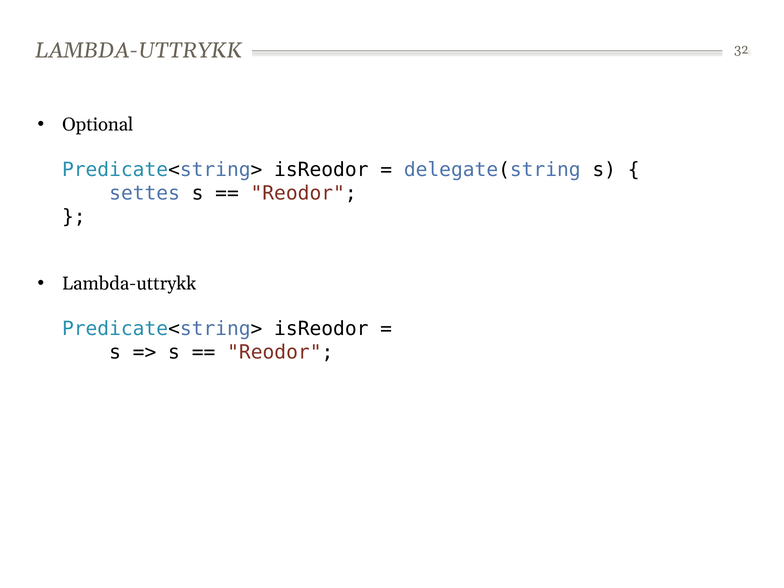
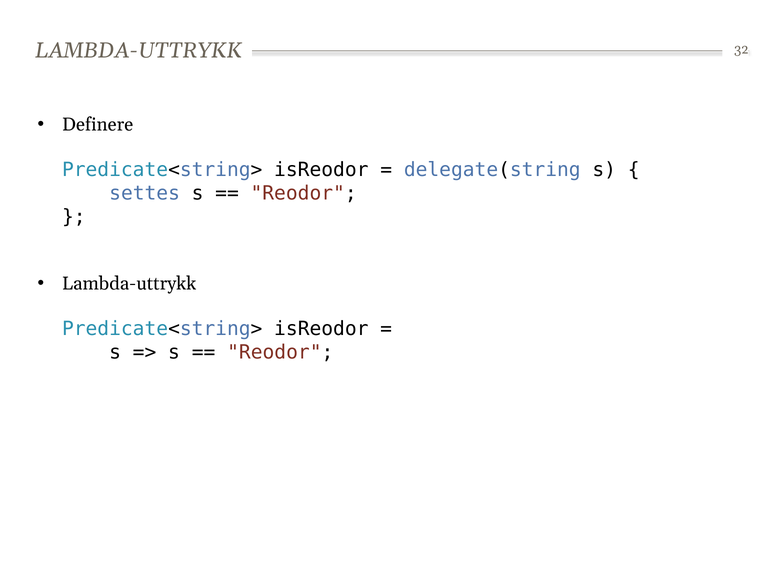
Optional: Optional -> Definere
